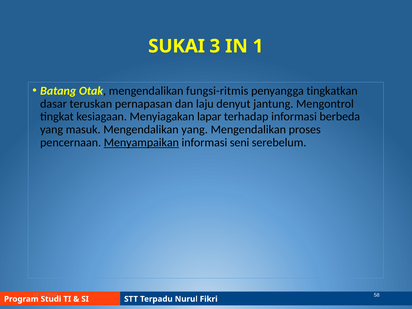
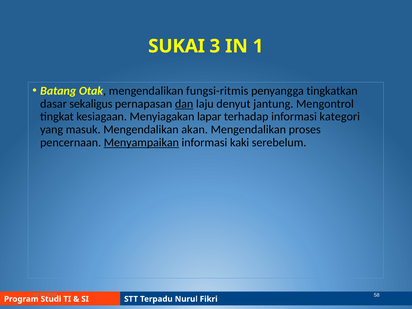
teruskan: teruskan -> sekaligus
dan underline: none -> present
berbeda: berbeda -> kategori
Mengendalikan yang: yang -> akan
seni: seni -> kaki
